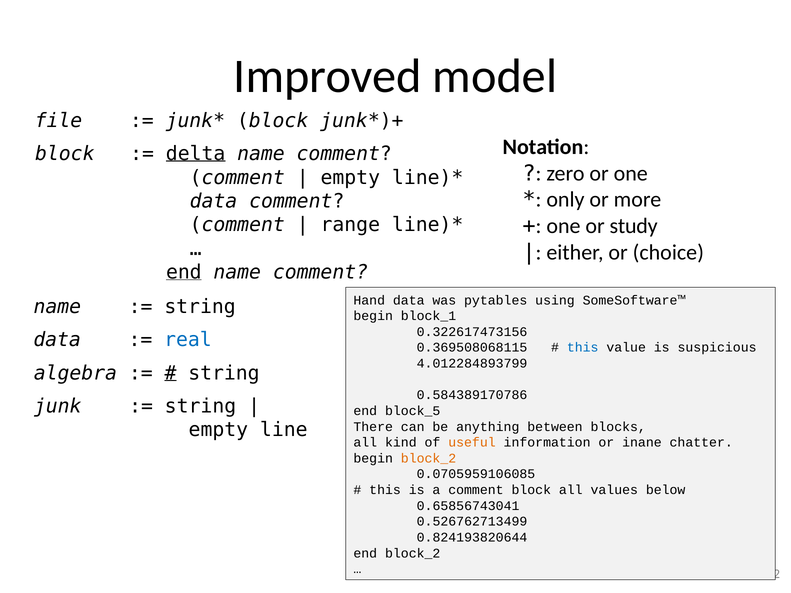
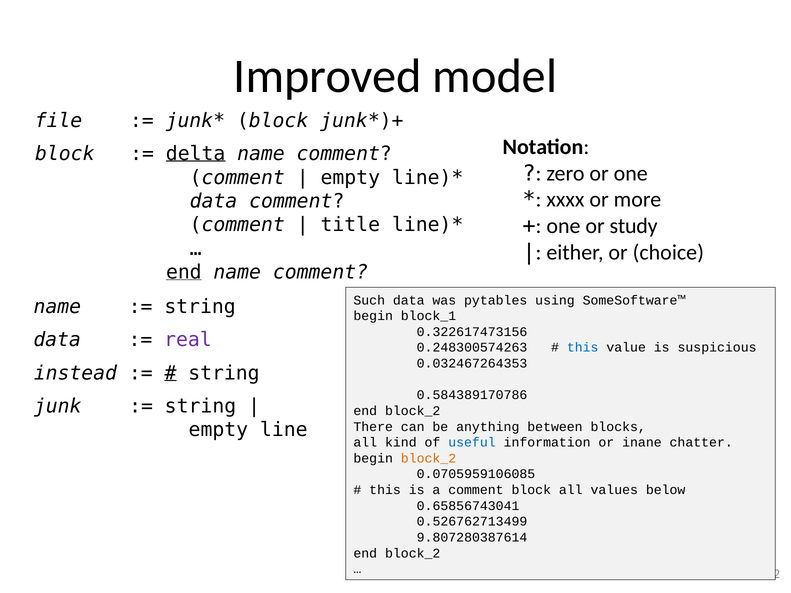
only: only -> xxxx
range: range -> title
Hand: Hand -> Such
real colour: blue -> purple
0.369508068115: 0.369508068115 -> 0.248300574263
4.012284893799: 4.012284893799 -> 0.032467264353
algebra: algebra -> instead
block_5 at (413, 411): block_5 -> block_2
useful colour: orange -> blue
0.824193820644: 0.824193820644 -> 9.807280387614
